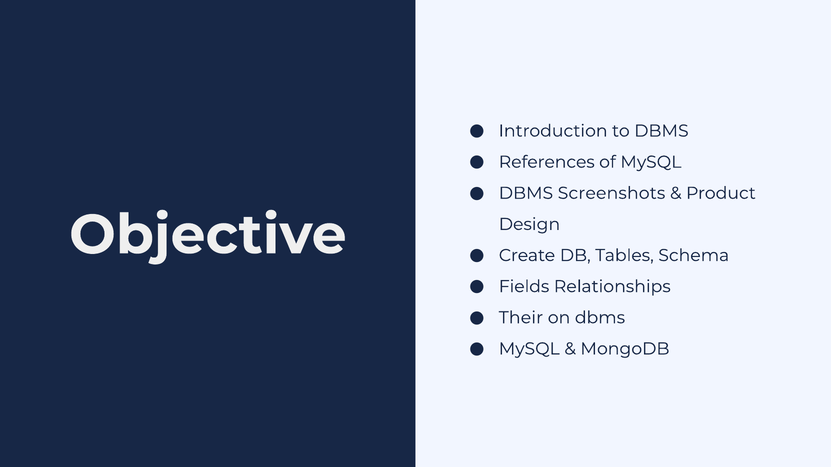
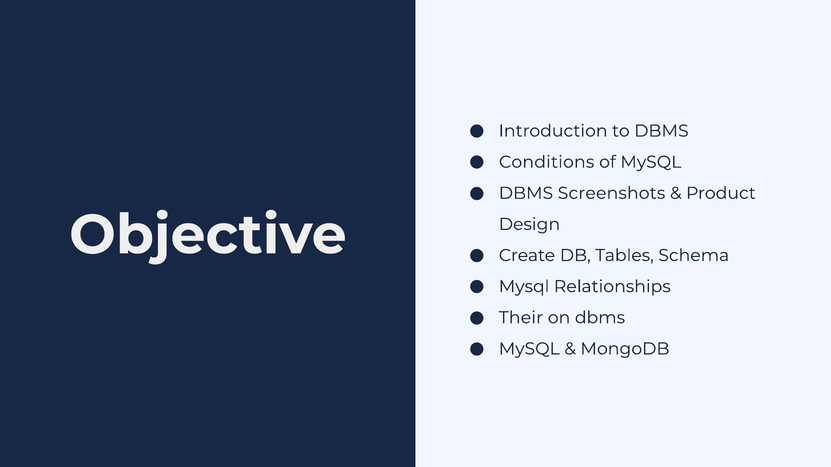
References: References -> Conditions
Fields at (524, 287): Fields -> Mysql
